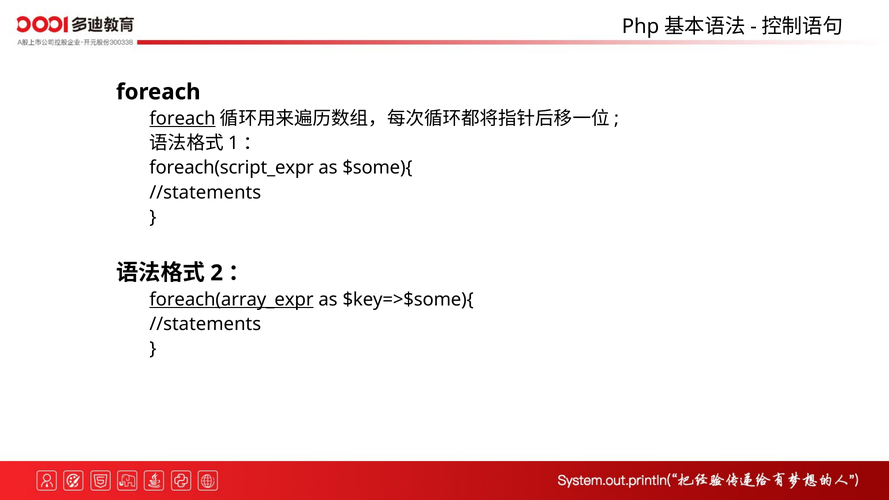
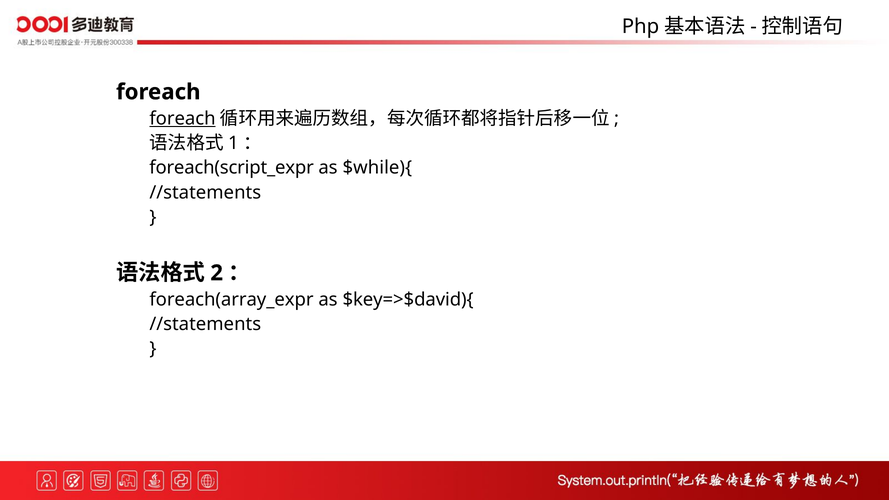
$some){: $some){ -> $while){
foreach(array_expr underline: present -> none
$key=>$some){: $key=>$some){ -> $key=>$david){
